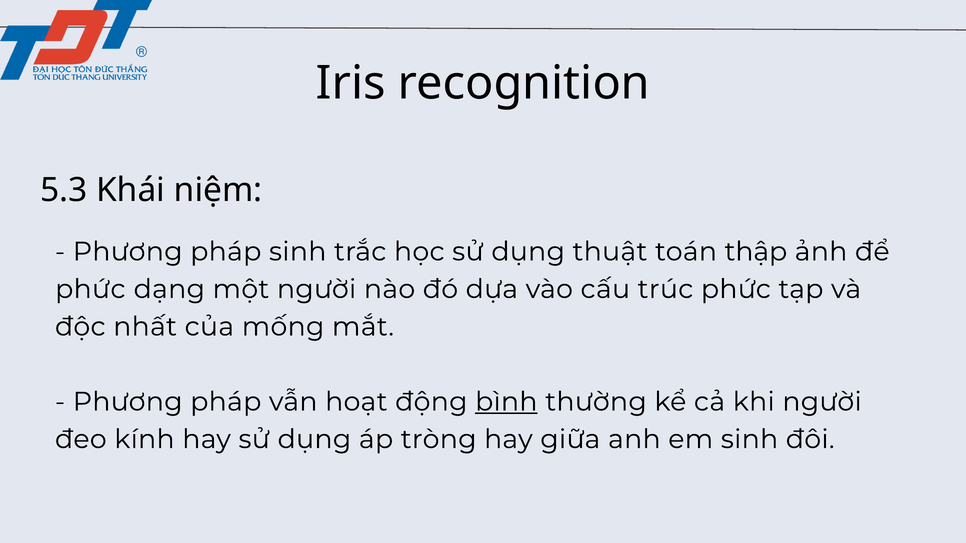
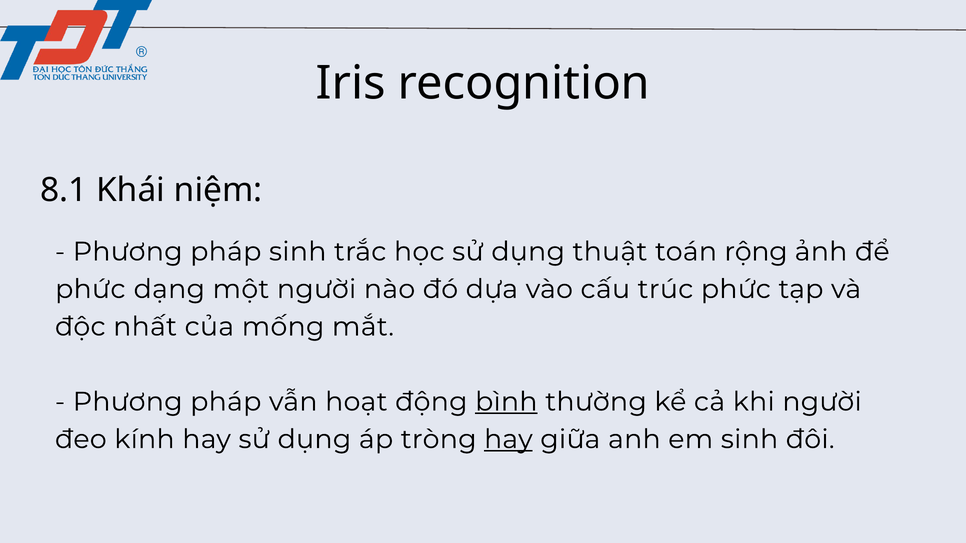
5.3: 5.3 -> 8.1
thập: thập -> rộng
hay at (508, 440) underline: none -> present
